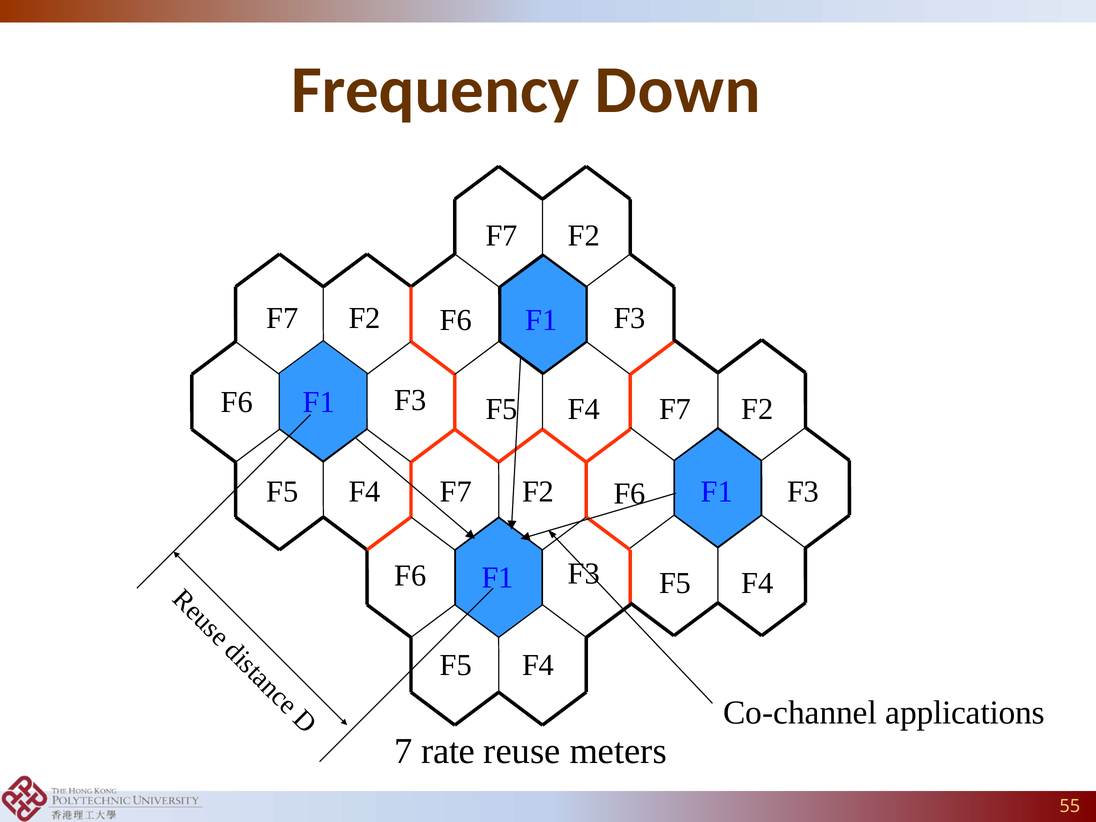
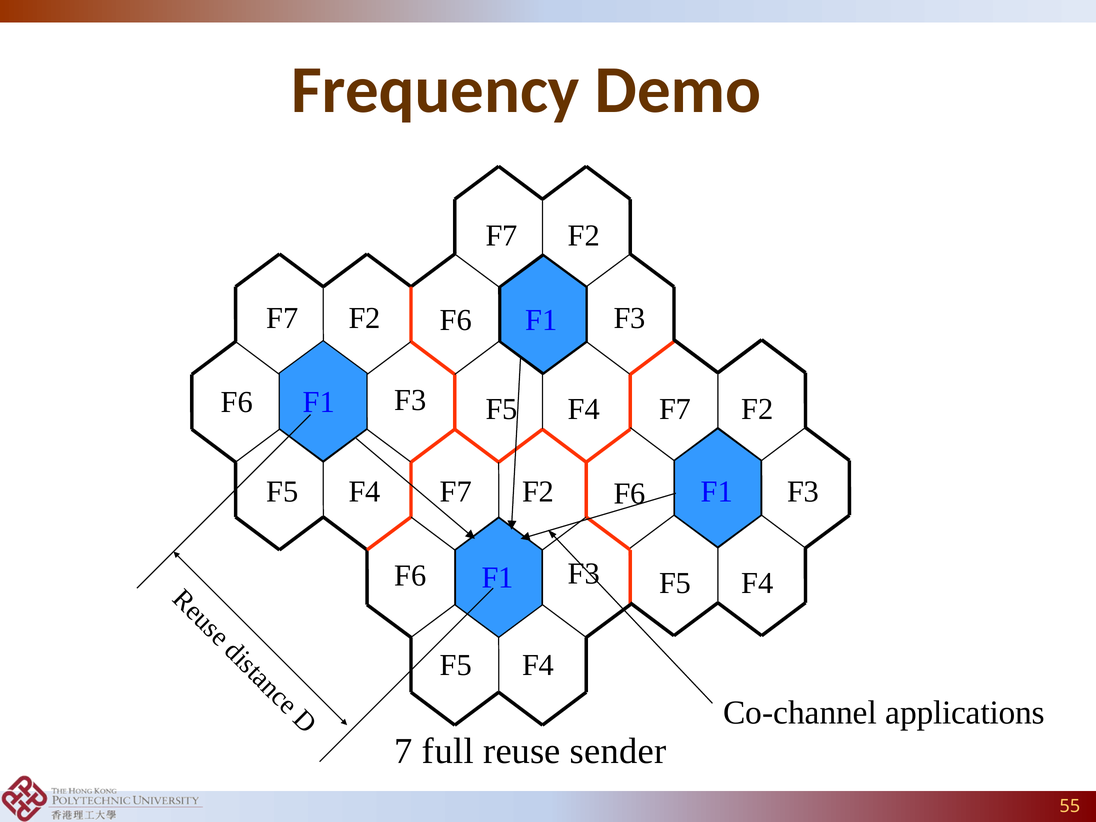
Down: Down -> Demo
rate: rate -> full
meters: meters -> sender
